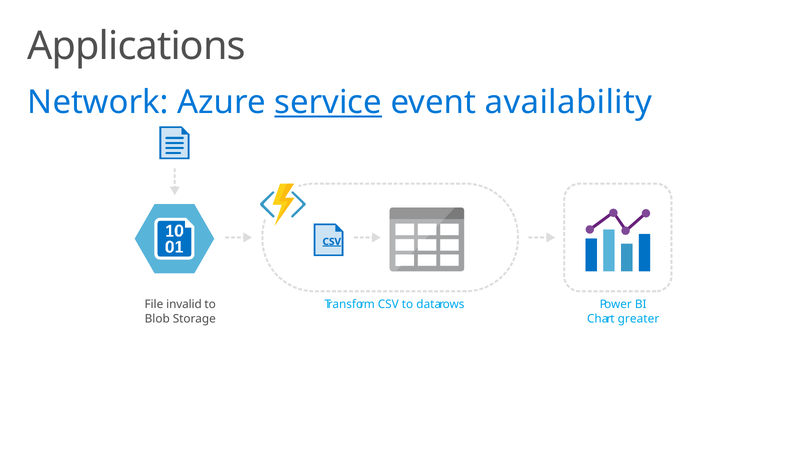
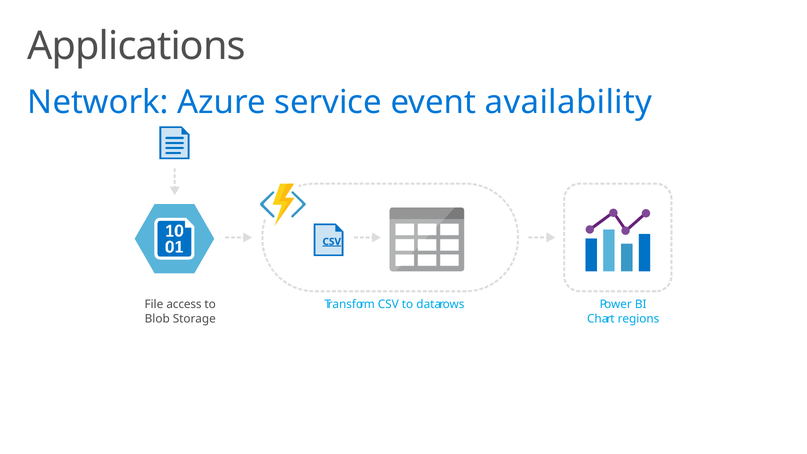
service underline: present -> none
invalid: invalid -> access
greater: greater -> regions
